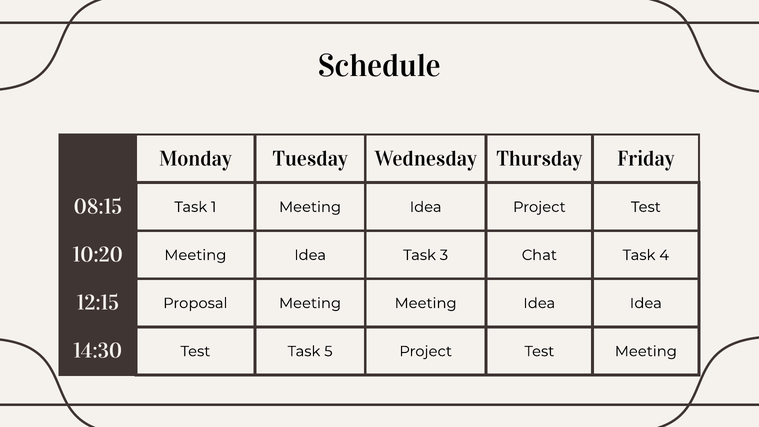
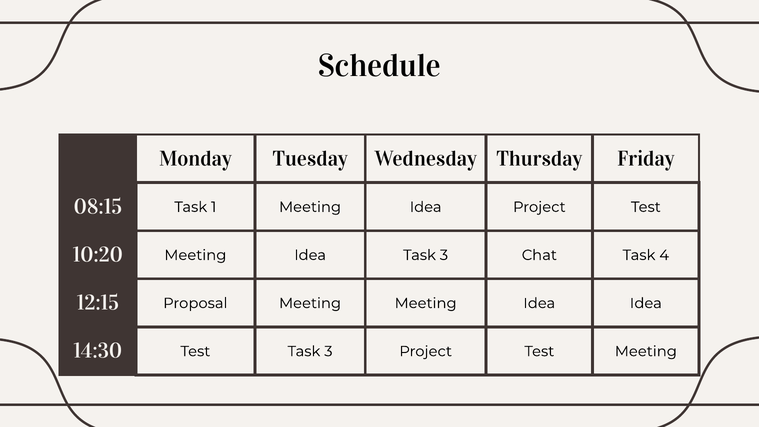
Test Task 5: 5 -> 3
